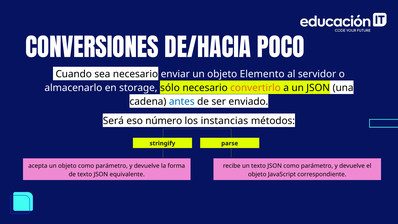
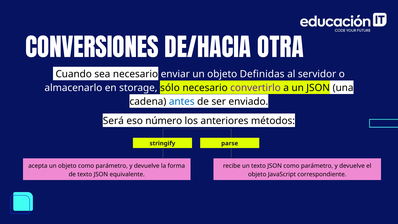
POCO: POCO -> OTRA
Elemento: Elemento -> Definidas
convertirlo colour: orange -> purple
instancias: instancias -> anteriores
